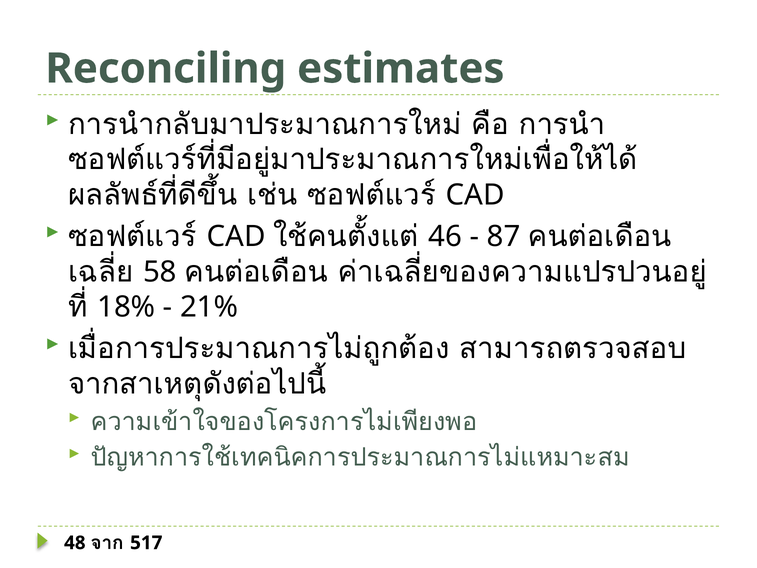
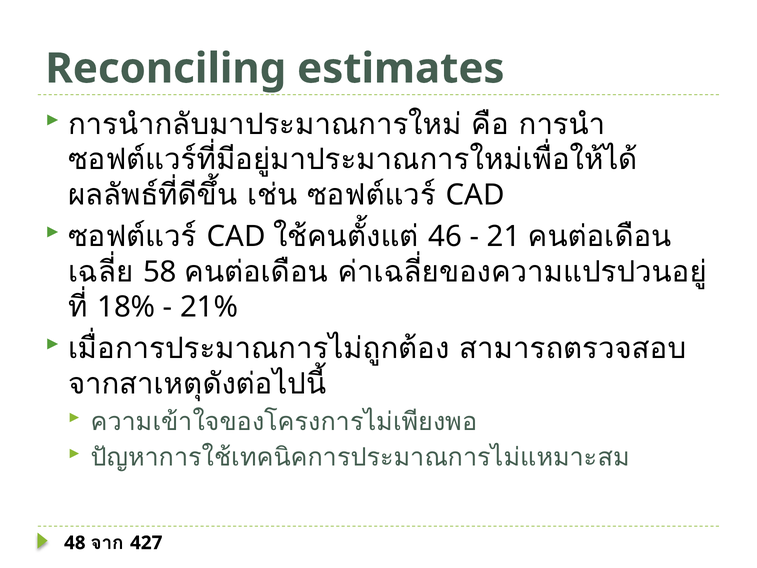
87: 87 -> 21
517: 517 -> 427
